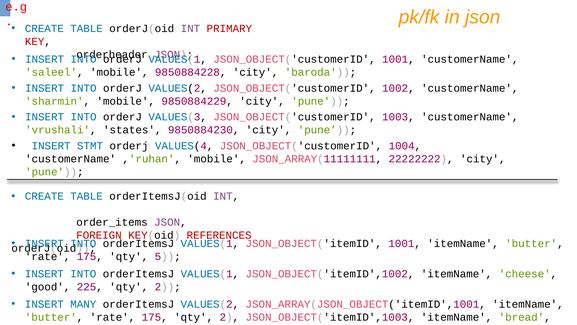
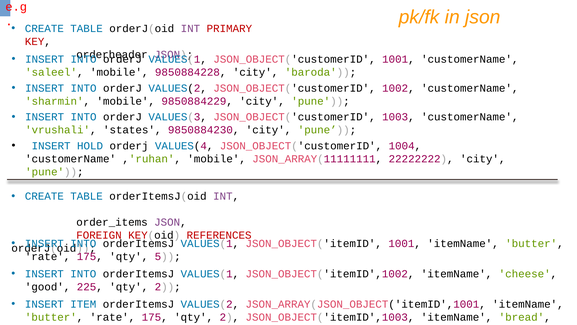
STMT: STMT -> HOLD
MANY: MANY -> ITEM
